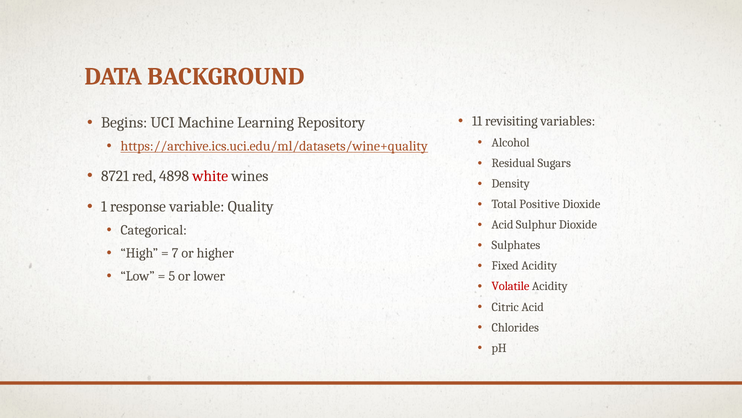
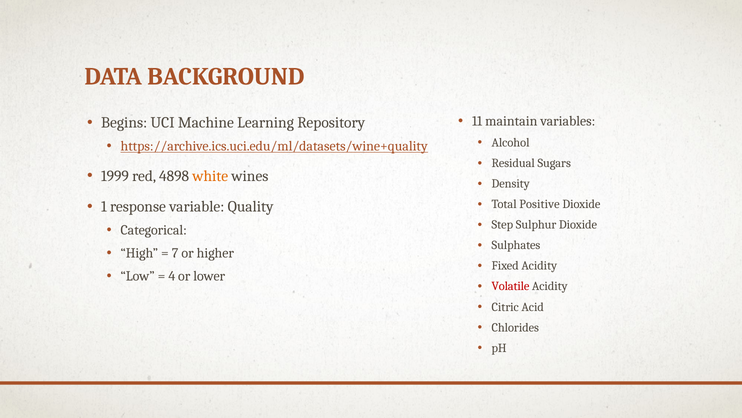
revisiting: revisiting -> maintain
8721: 8721 -> 1999
white colour: red -> orange
Acid at (502, 224): Acid -> Step
5: 5 -> 4
